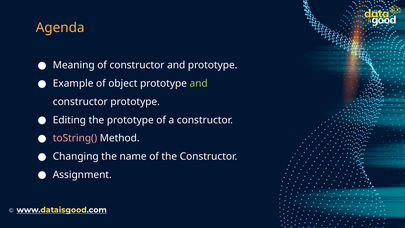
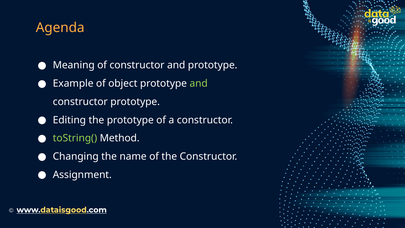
toString( colour: pink -> light green
